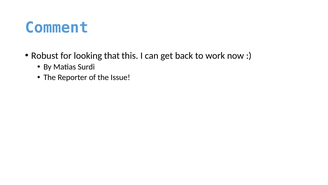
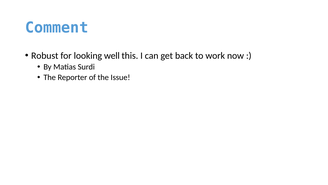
that: that -> well
